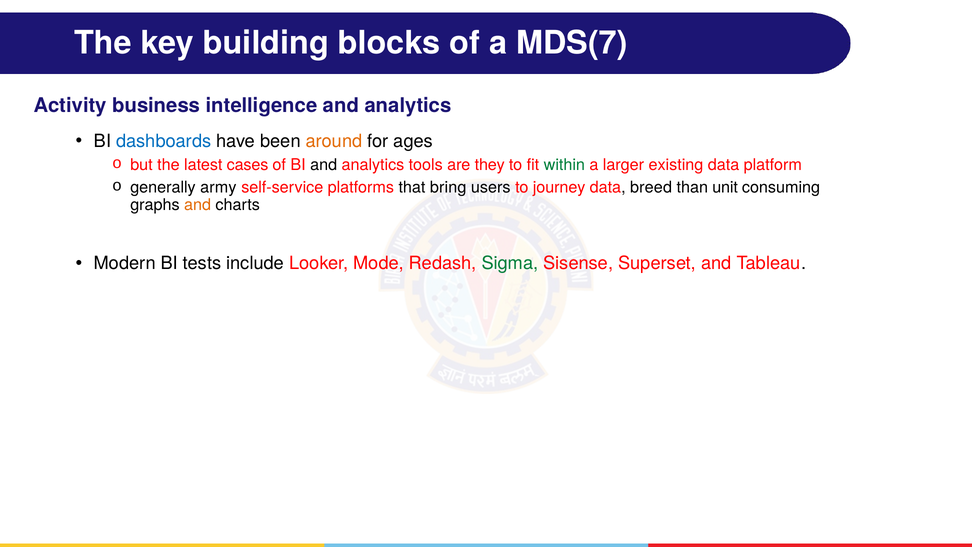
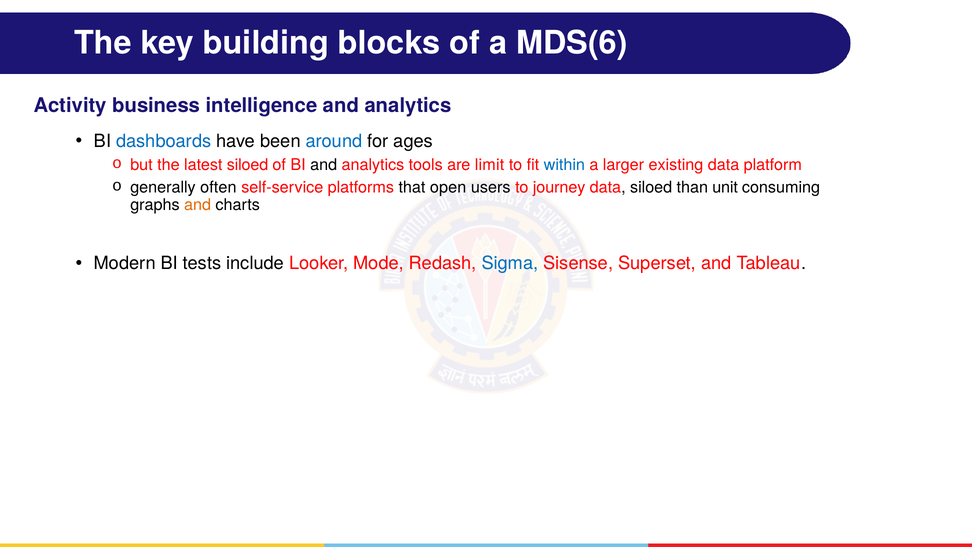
MDS(7: MDS(7 -> MDS(6
around colour: orange -> blue
latest cases: cases -> siloed
they: they -> limit
within colour: green -> blue
army: army -> often
bring: bring -> open
data breed: breed -> siloed
Sigma colour: green -> blue
